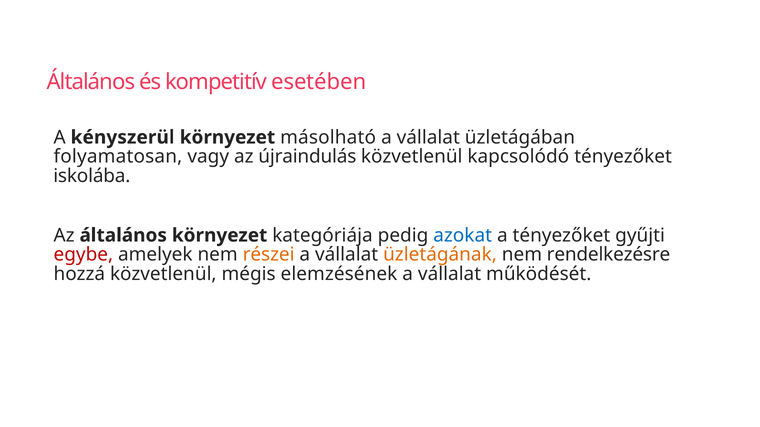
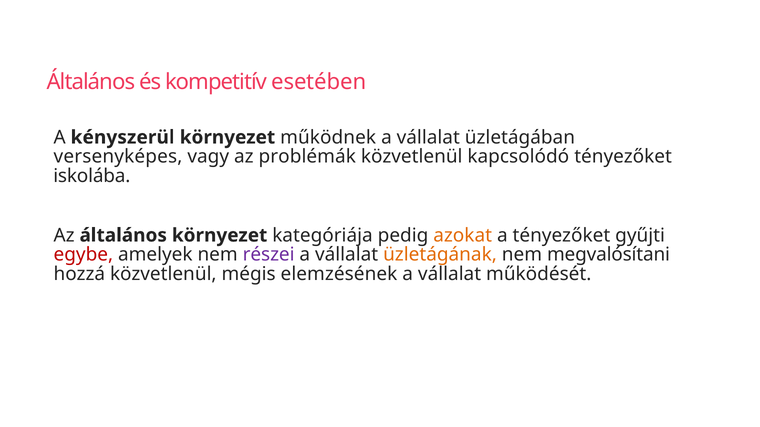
másolható: másolható -> működnek
folyamatosan: folyamatosan -> versenyképes
újraindulás: újraindulás -> problémák
azokat colour: blue -> orange
részei colour: orange -> purple
rendelkezésre: rendelkezésre -> megvalósítani
